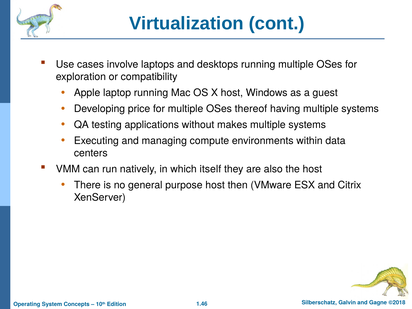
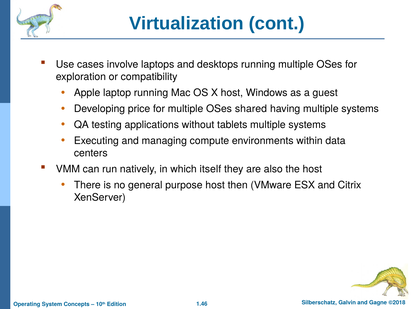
thereof: thereof -> shared
makes: makes -> tablets
